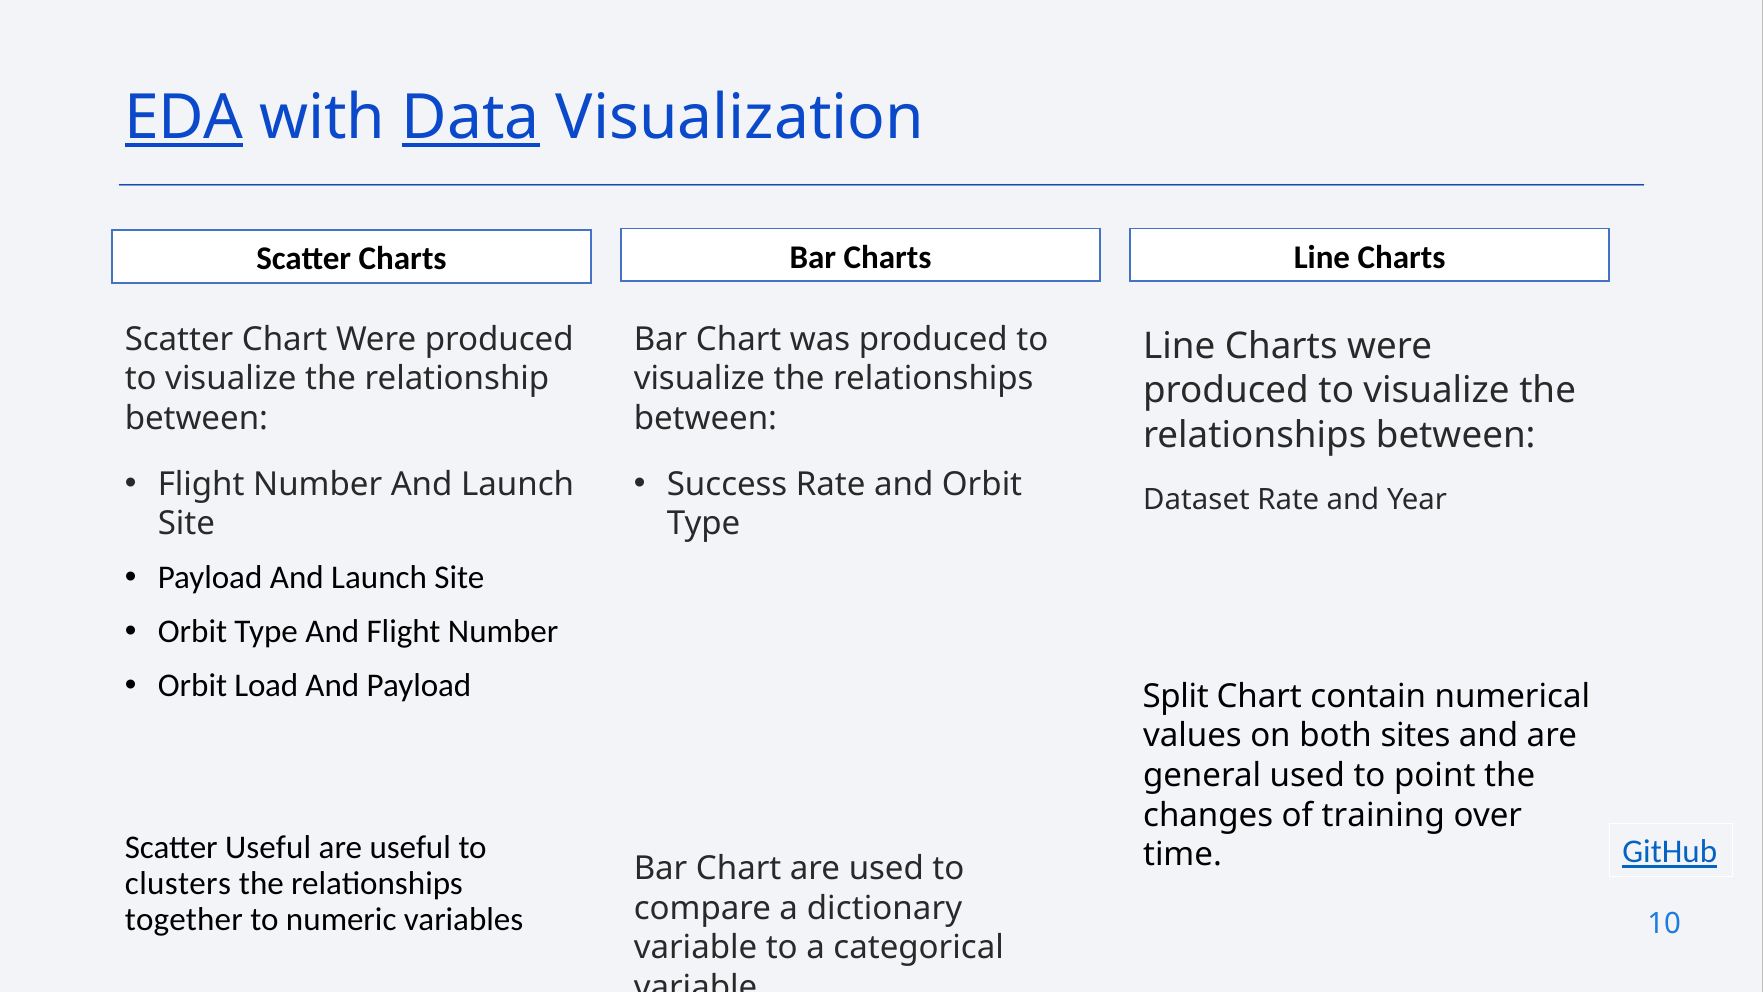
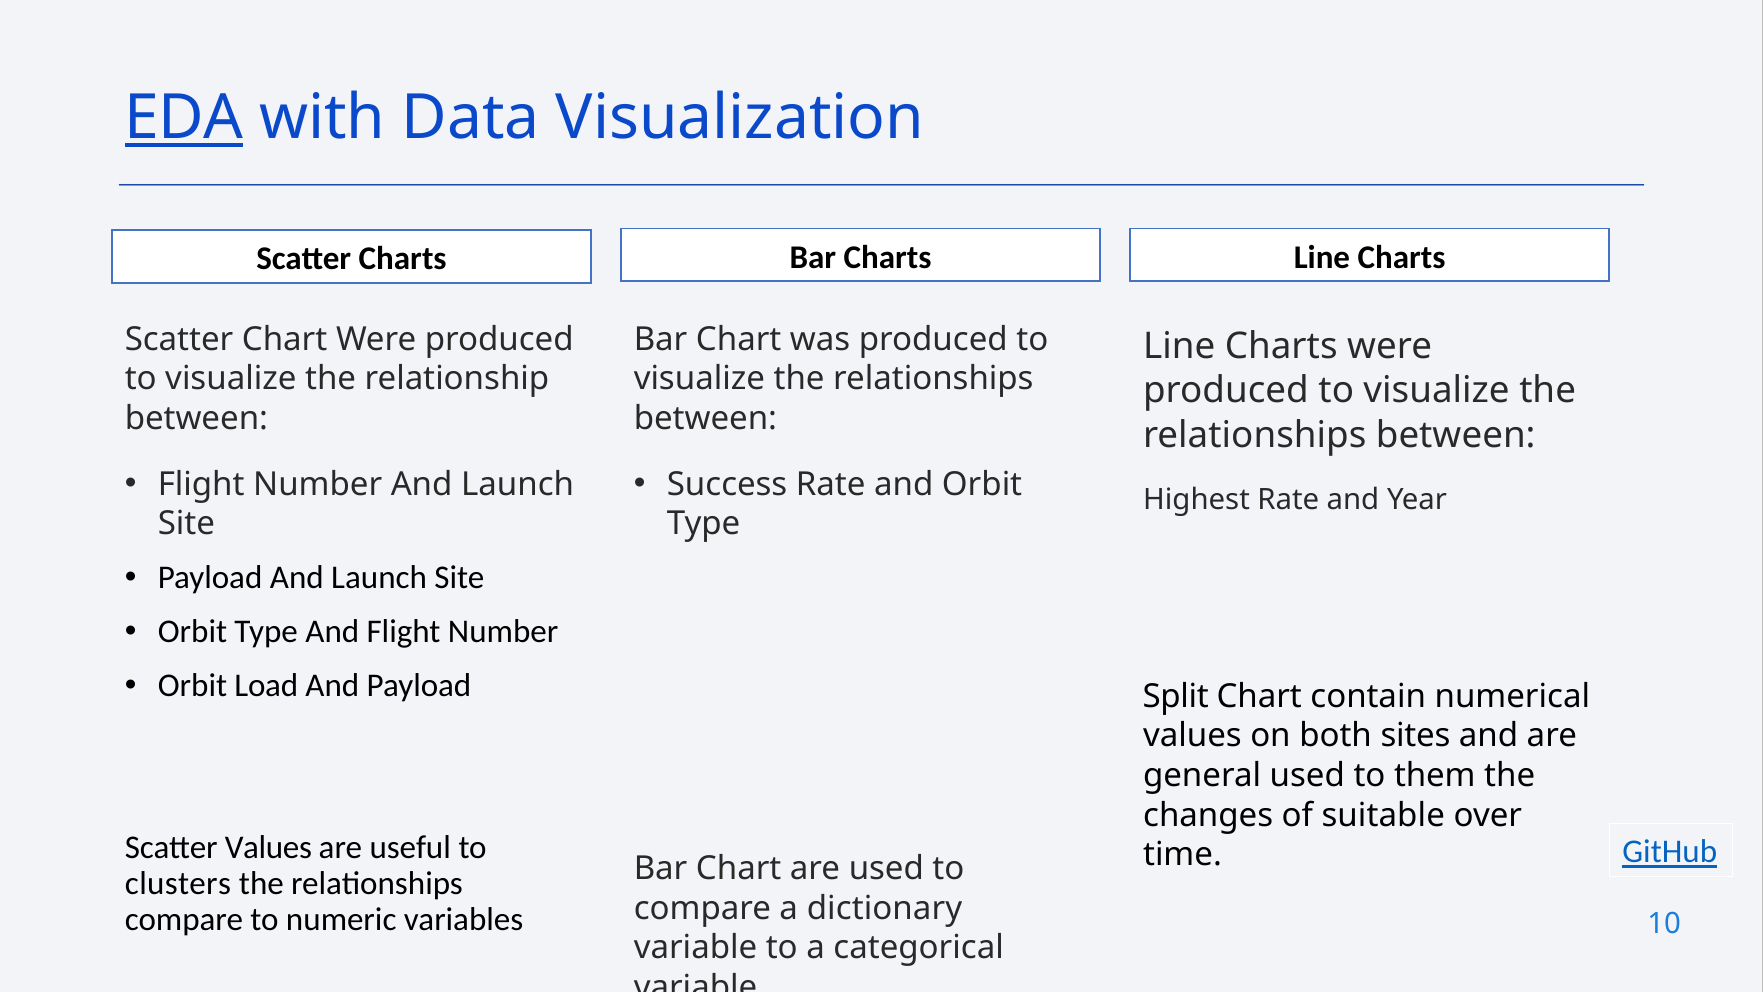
Data underline: present -> none
Dataset: Dataset -> Highest
point: point -> them
training: training -> suitable
Scatter Useful: Useful -> Values
together at (184, 919): together -> compare
